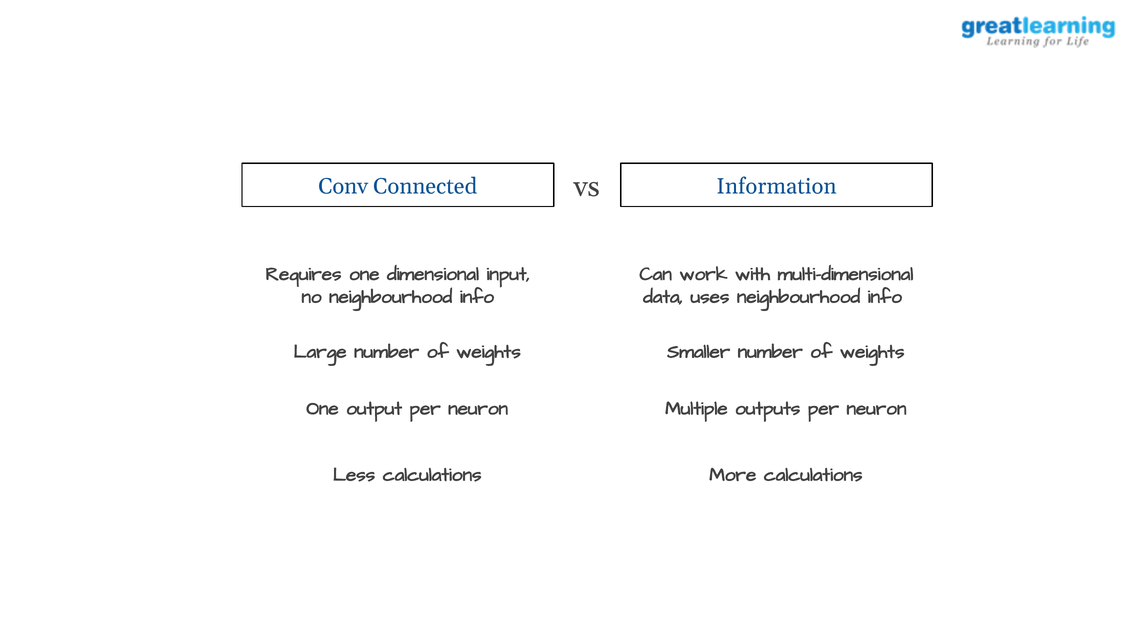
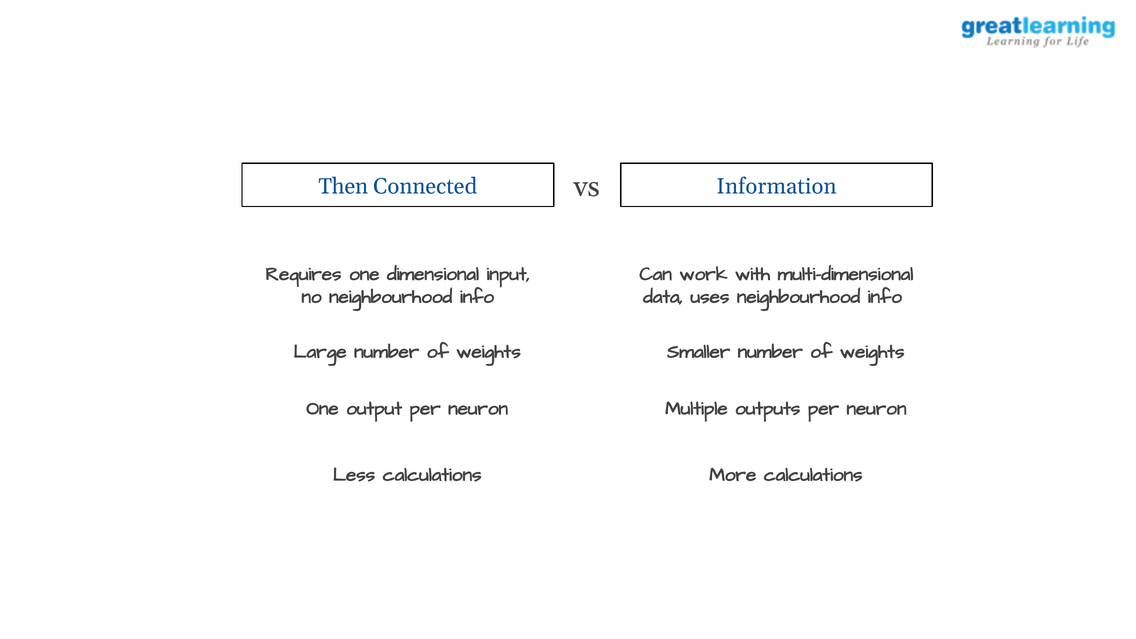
Conv: Conv -> Then
